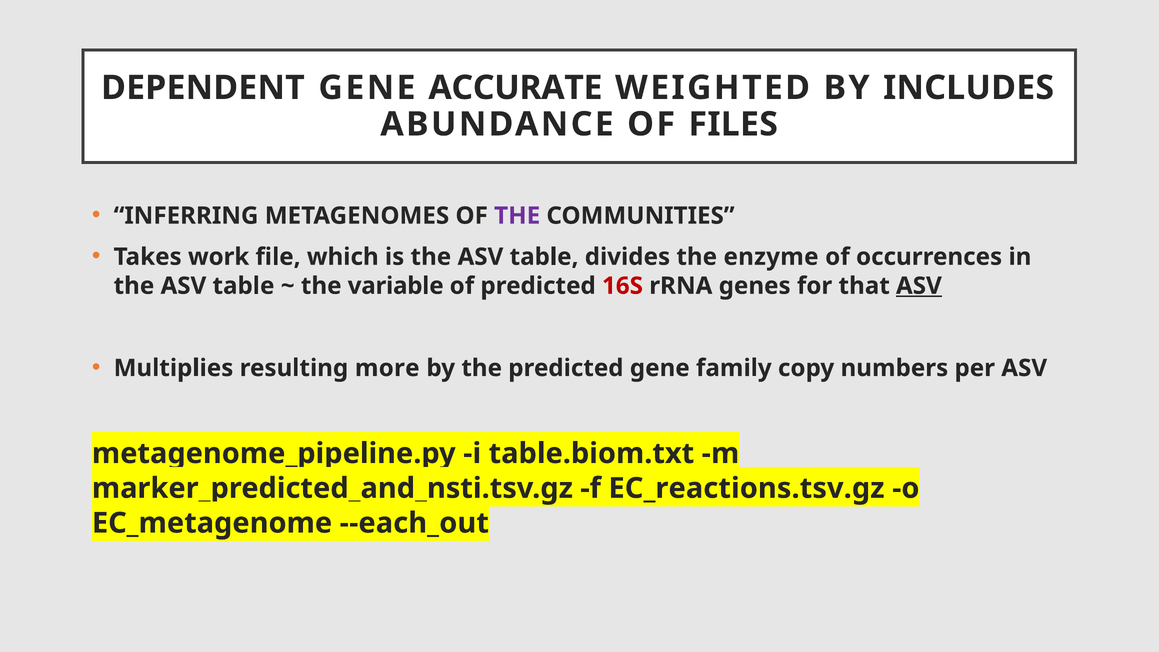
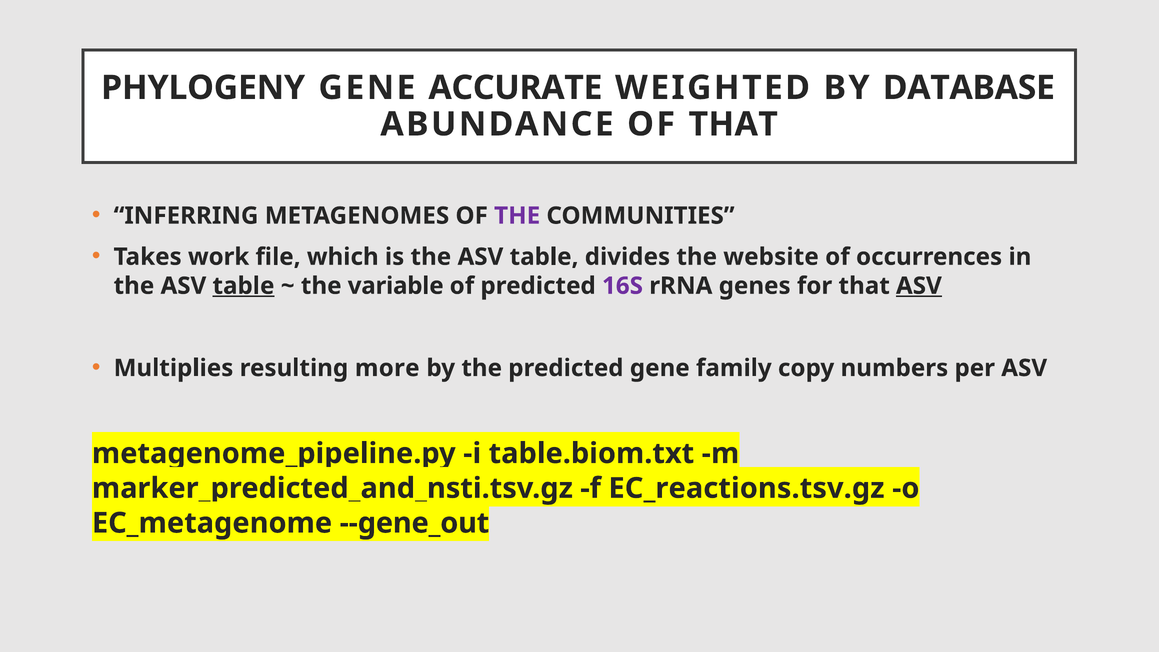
DEPENDENT: DEPENDENT -> PHYLOGENY
INCLUDES: INCLUDES -> DATABASE
OF FILES: FILES -> THAT
enzyme: enzyme -> website
table at (243, 286) underline: none -> present
16S colour: red -> purple
--each_out: --each_out -> --gene_out
